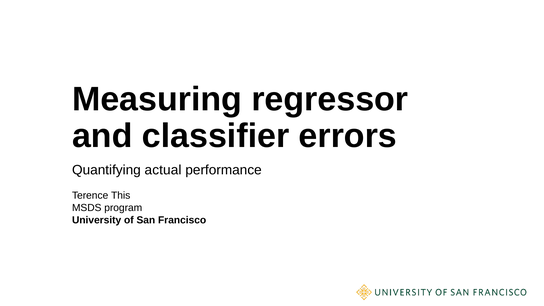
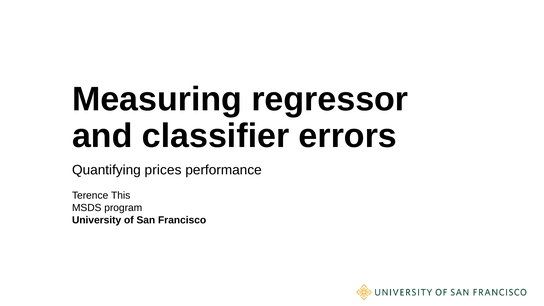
actual: actual -> prices
